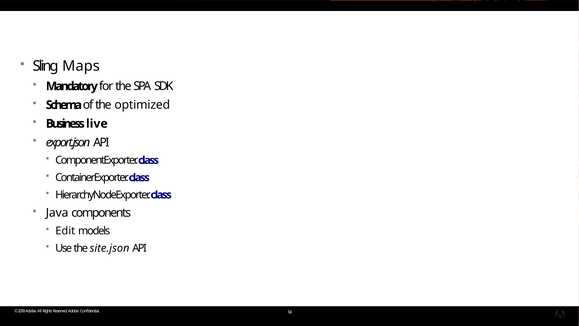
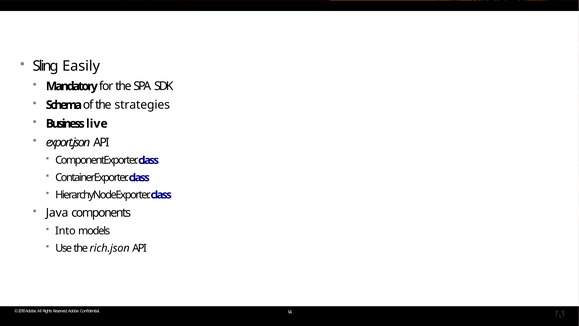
Maps: Maps -> Easily
optimized: optimized -> strategies
Edit: Edit -> Into
site.json: site.json -> rich.json
